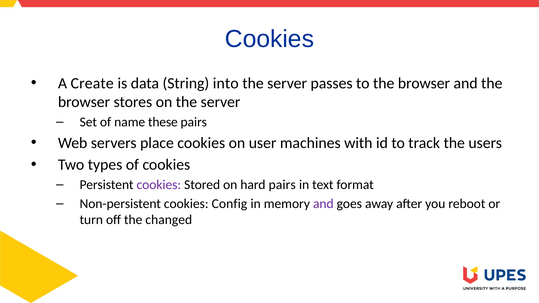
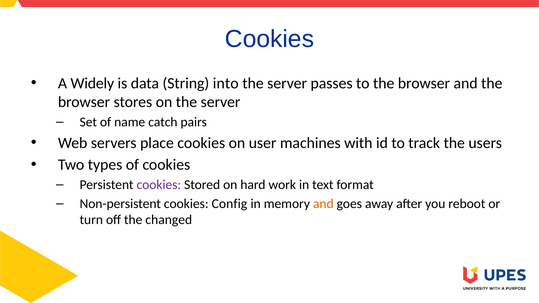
Create: Create -> Widely
these: these -> catch
hard pairs: pairs -> work
and at (323, 204) colour: purple -> orange
